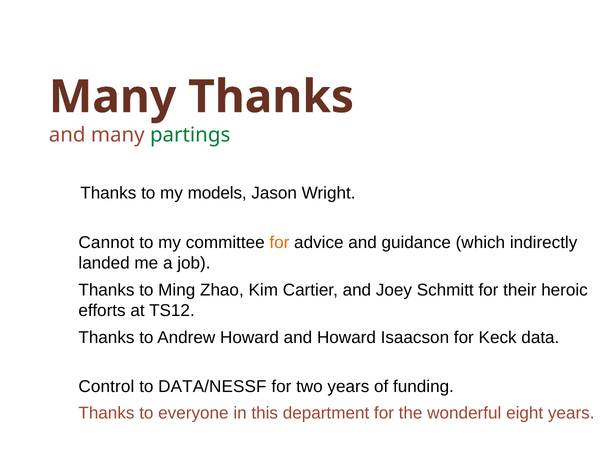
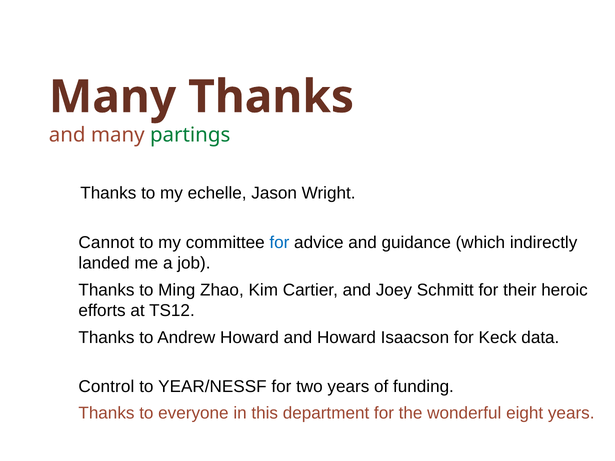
models: models -> echelle
for at (279, 243) colour: orange -> blue
DATA/NESSF: DATA/NESSF -> YEAR/NESSF
